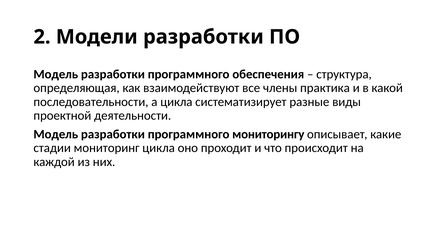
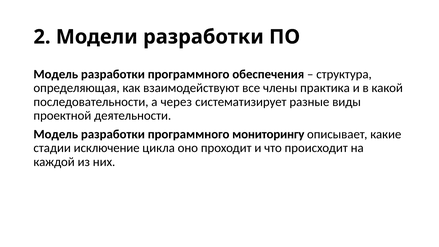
а цикла: цикла -> через
мониторинг: мониторинг -> исключение
